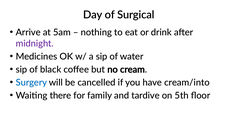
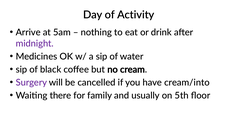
Surgical: Surgical -> Activity
Surgery colour: blue -> purple
tardive: tardive -> usually
